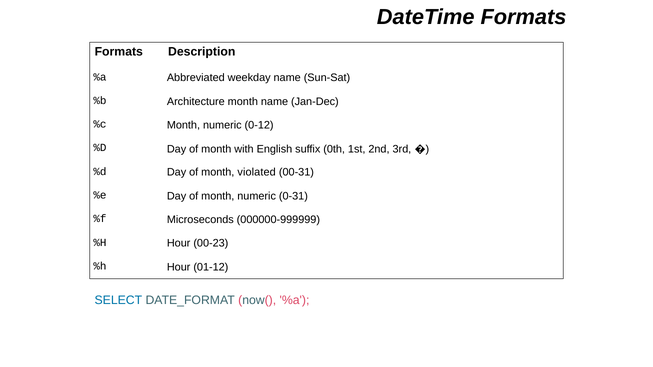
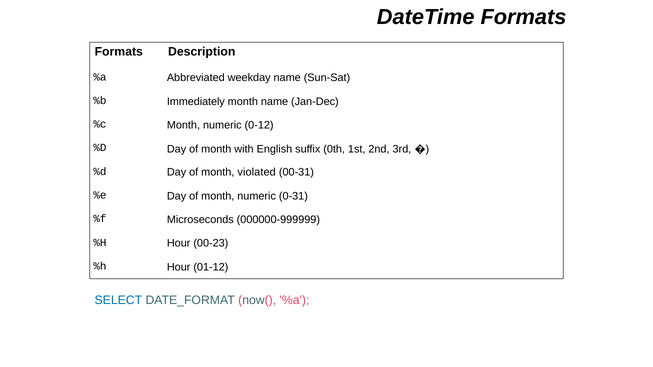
Architecture: Architecture -> Immediately
